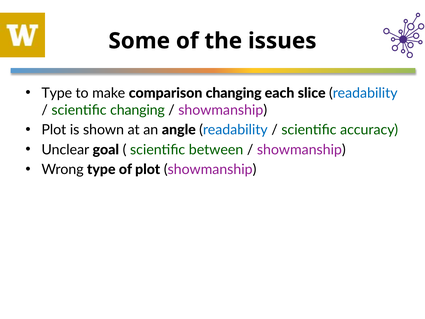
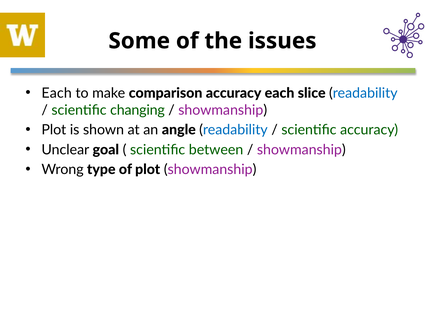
Type at (57, 93): Type -> Each
comparison changing: changing -> accuracy
